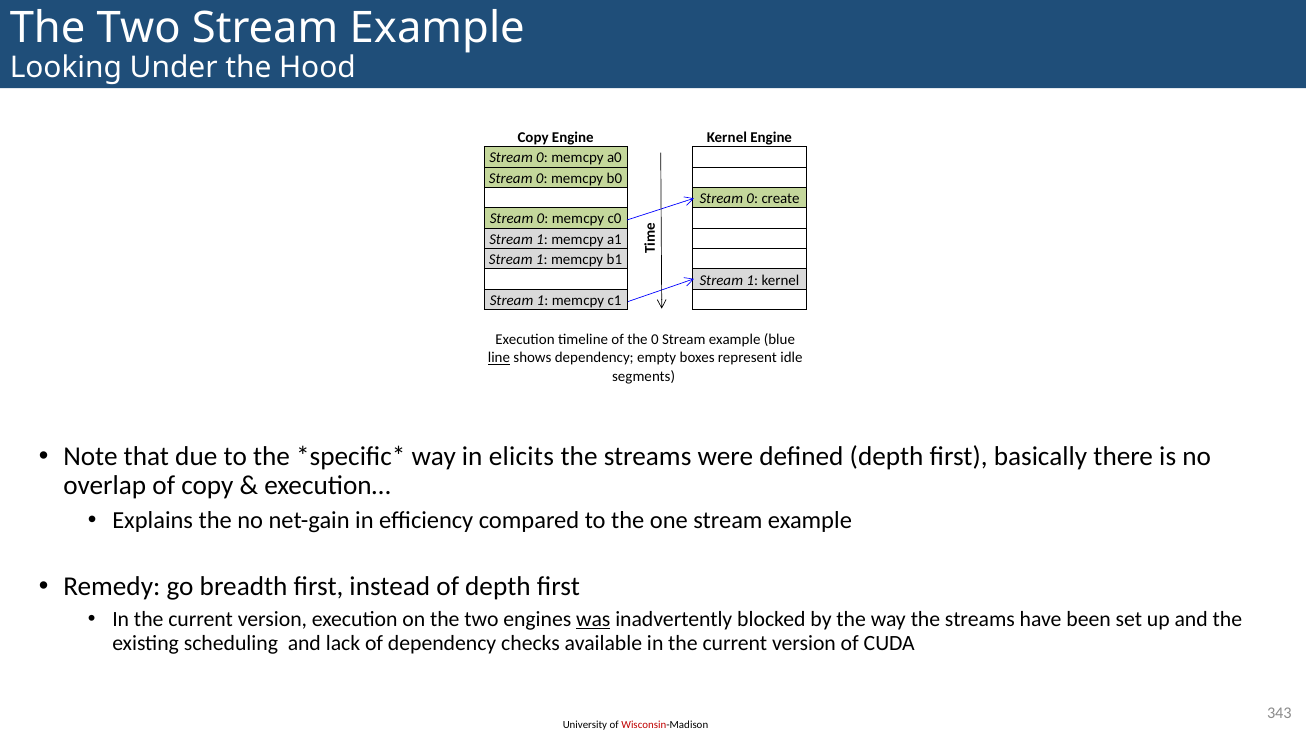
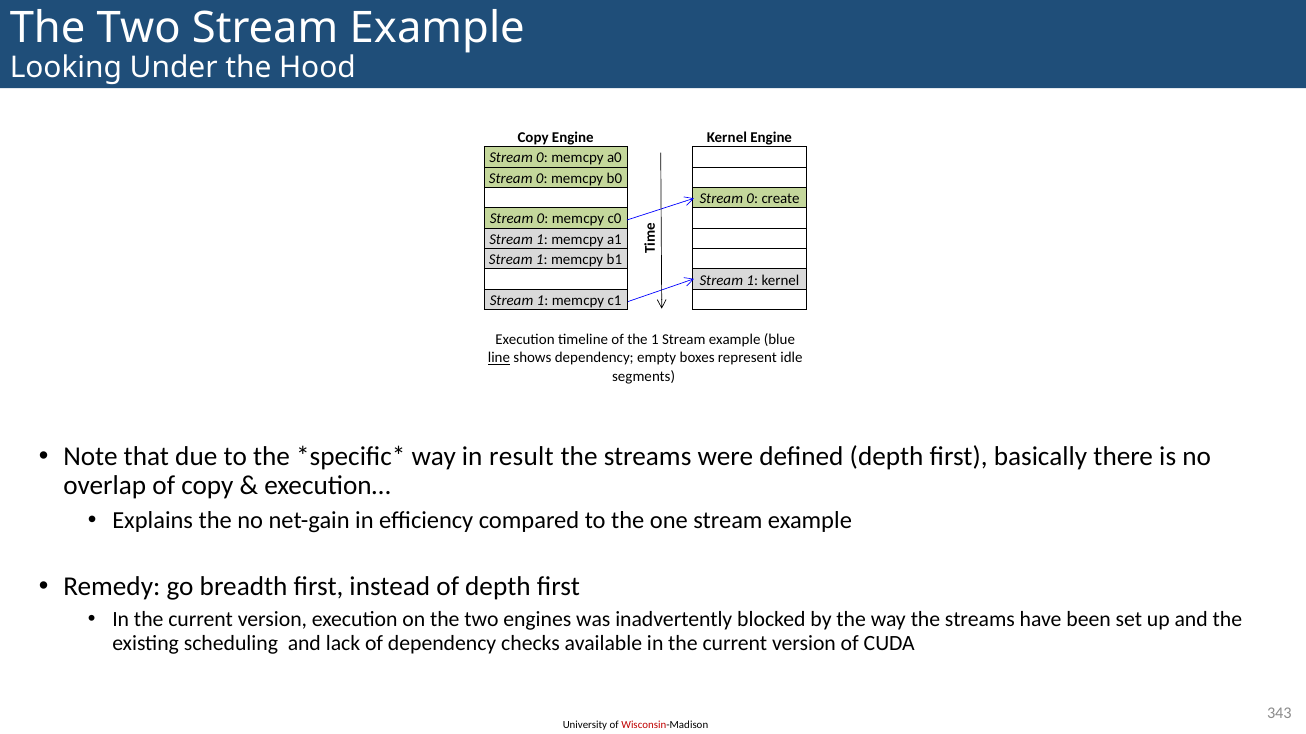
the 0: 0 -> 1
elicits: elicits -> result
was underline: present -> none
